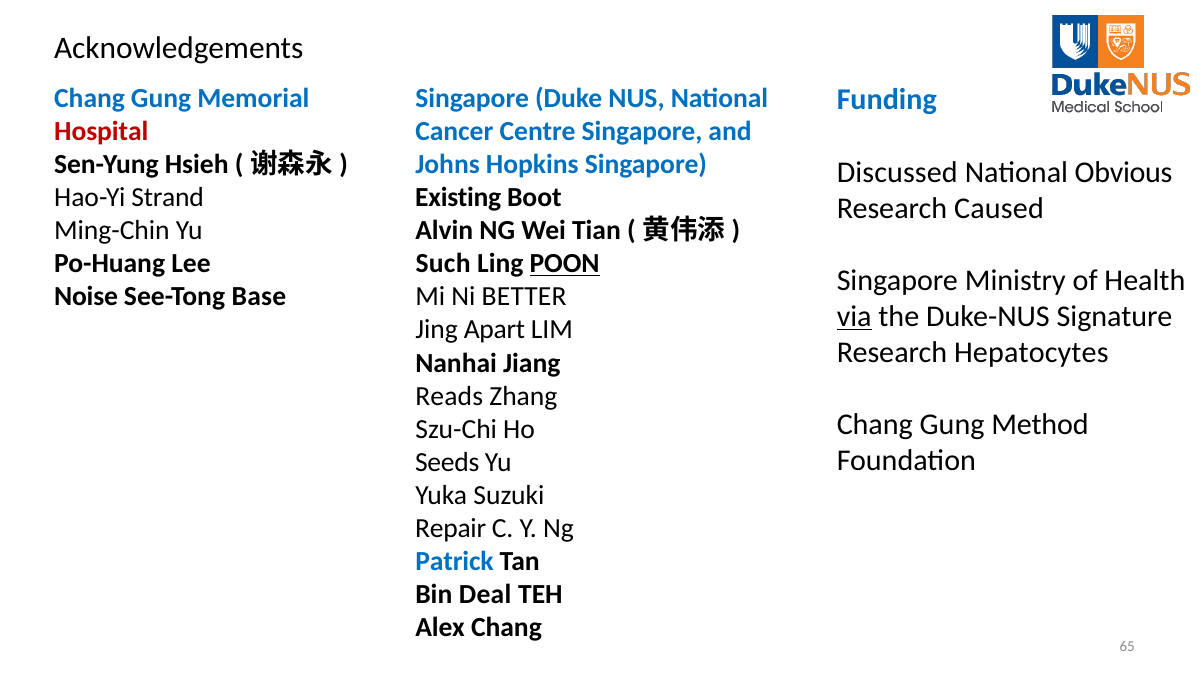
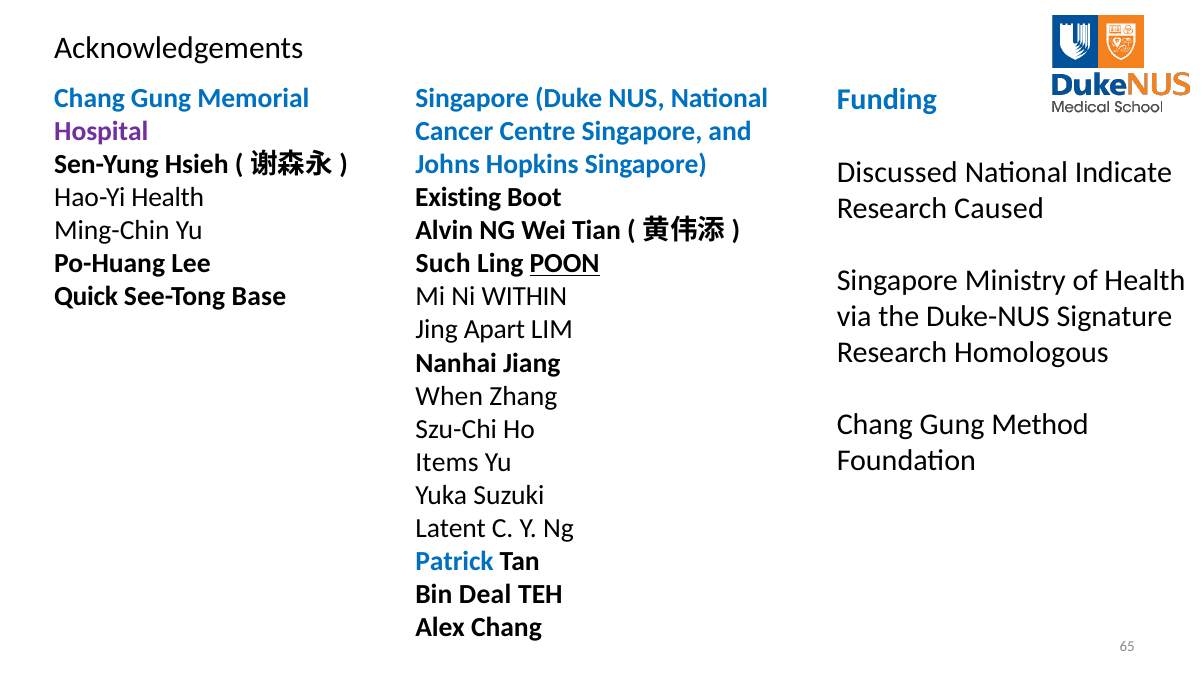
Hospital colour: red -> purple
Obvious: Obvious -> Indicate
Hao-Yi Strand: Strand -> Health
Noise: Noise -> Quick
BETTER: BETTER -> WITHIN
via underline: present -> none
Hepatocytes: Hepatocytes -> Homologous
Reads: Reads -> When
Seeds: Seeds -> Items
Repair: Repair -> Latent
